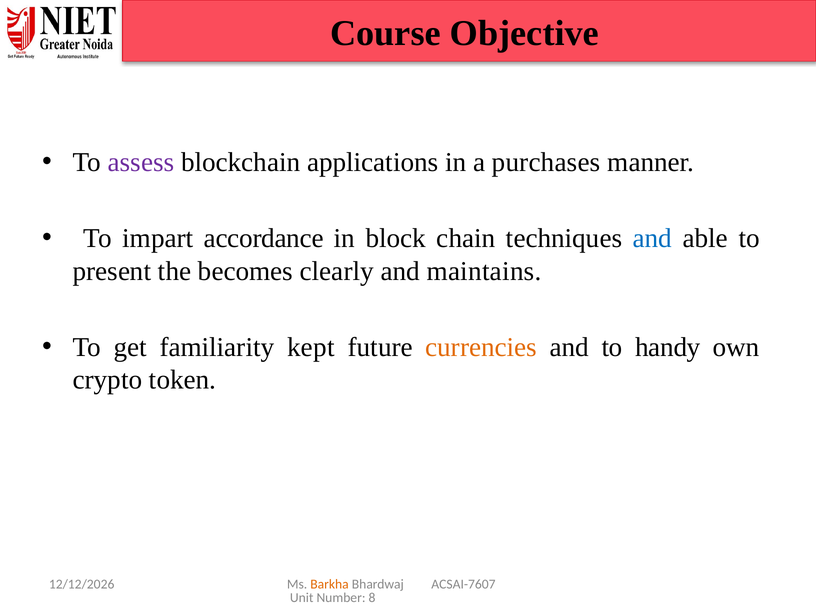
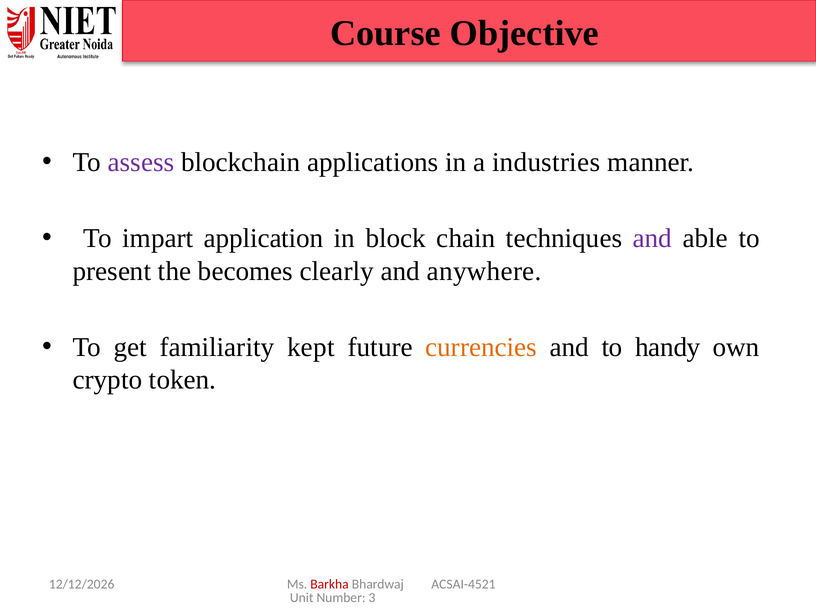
purchases: purchases -> industries
accordance: accordance -> application
and at (652, 239) colour: blue -> purple
maintains: maintains -> anywhere
Barkha colour: orange -> red
ACSAI-7607: ACSAI-7607 -> ACSAI-4521
8: 8 -> 3
